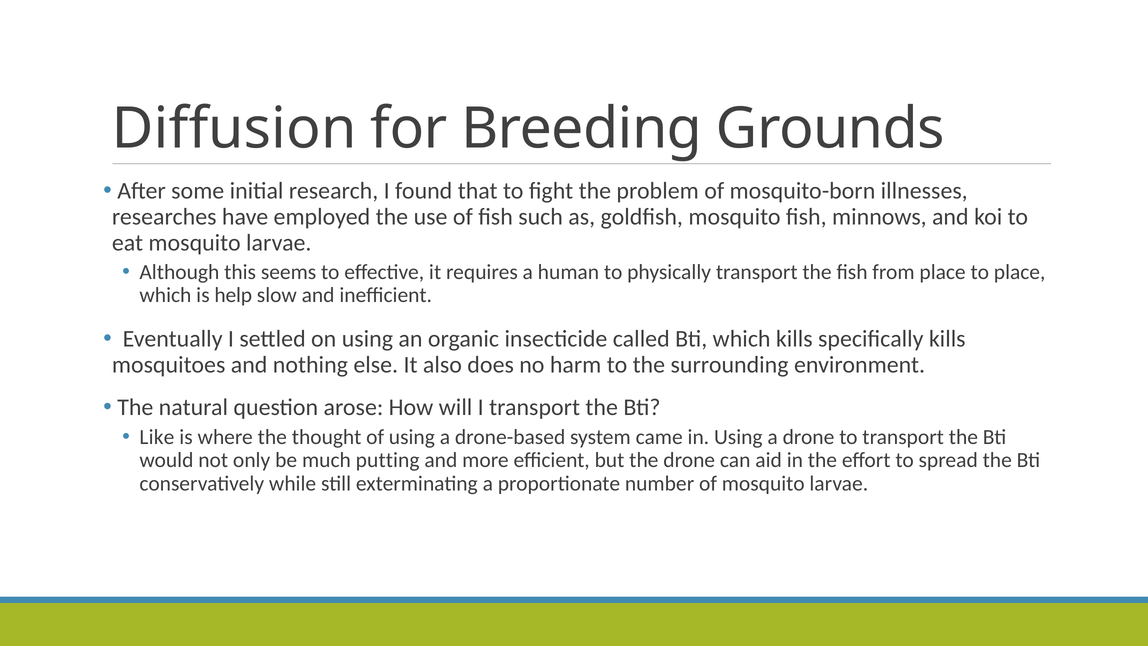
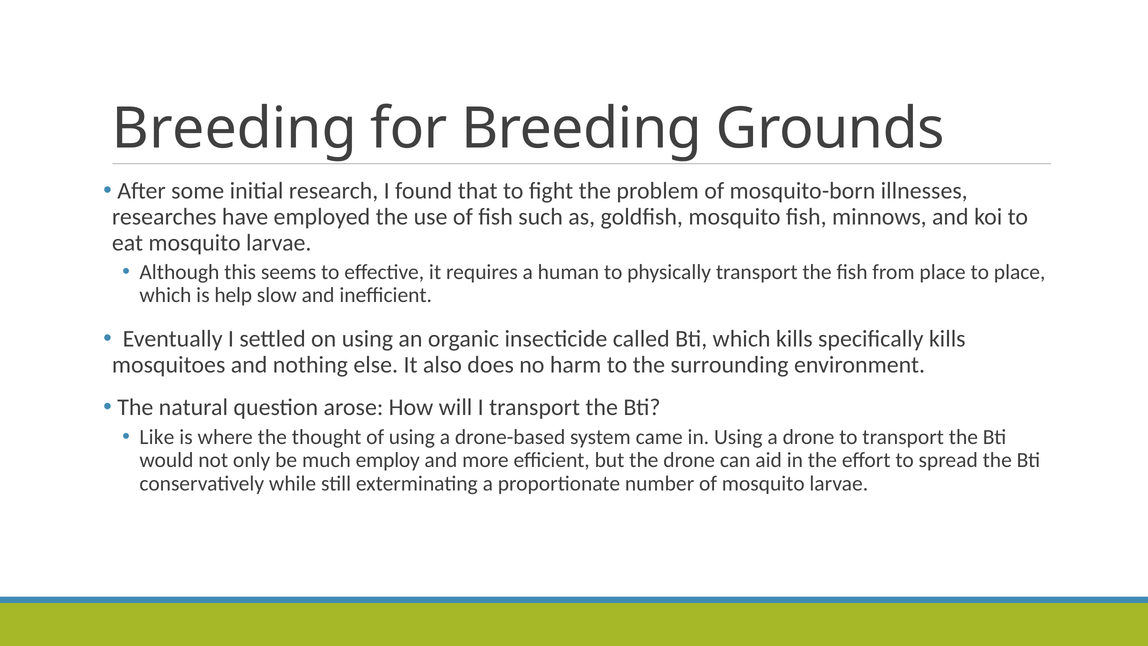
Diffusion at (234, 129): Diffusion -> Breeding
putting: putting -> employ
